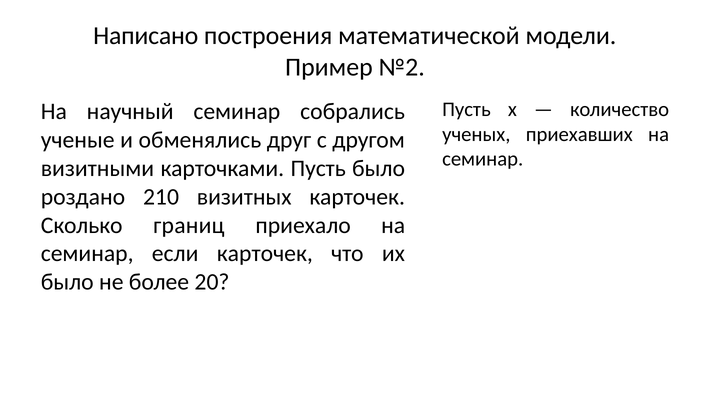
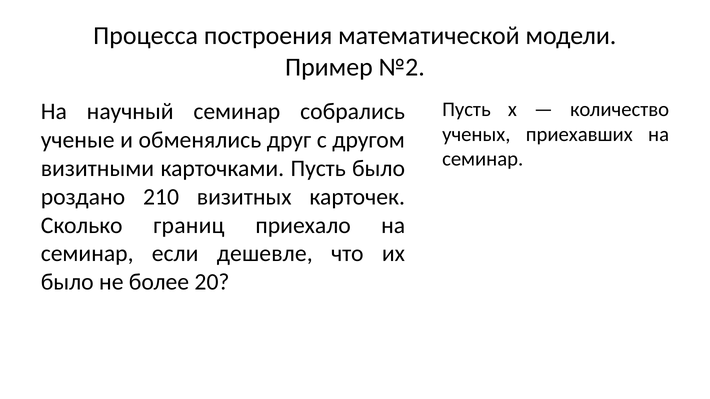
Написано: Написано -> Процесса
если карточек: карточек -> дешевле
